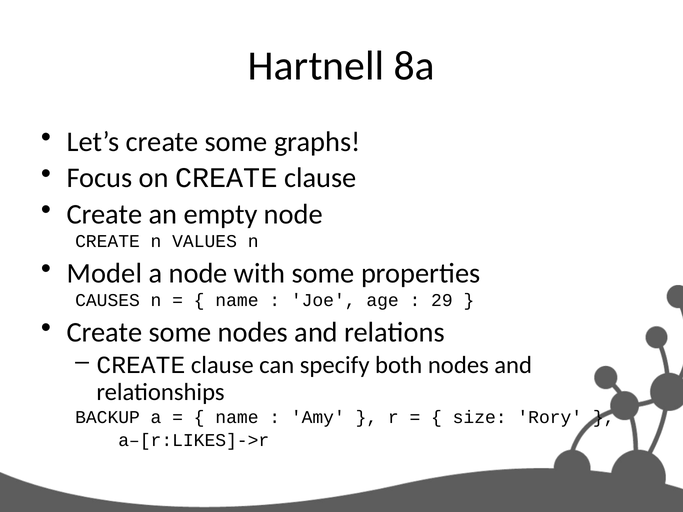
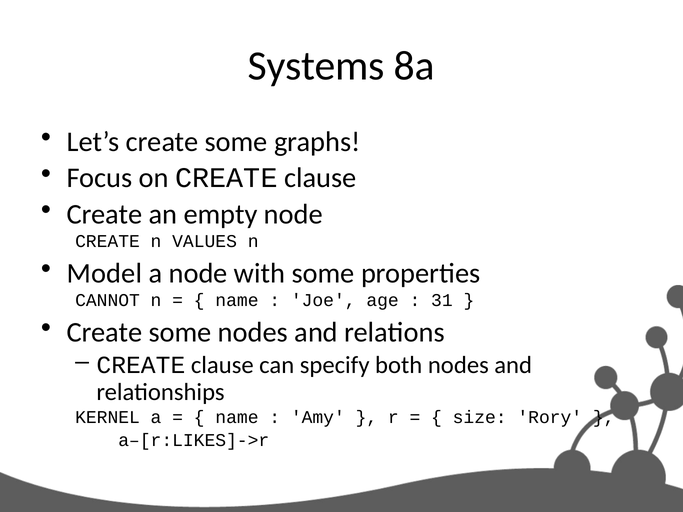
Hartnell: Hartnell -> Systems
CAUSES: CAUSES -> CANNOT
29: 29 -> 31
BACKUP: BACKUP -> KERNEL
